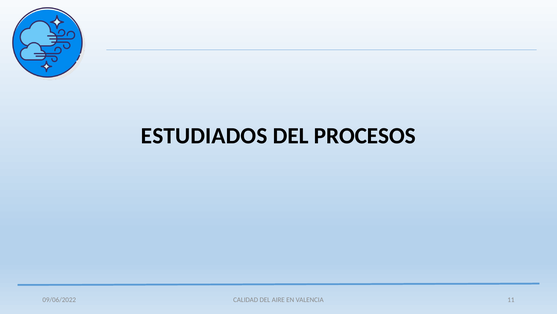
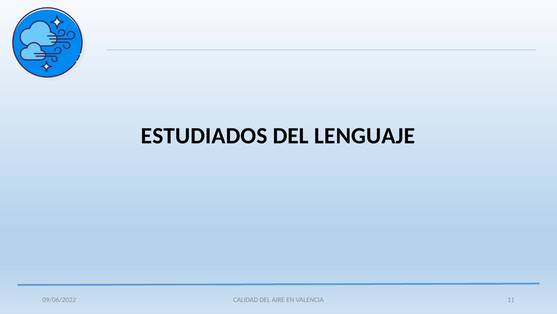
PROCESOS: PROCESOS -> LENGUAJE
